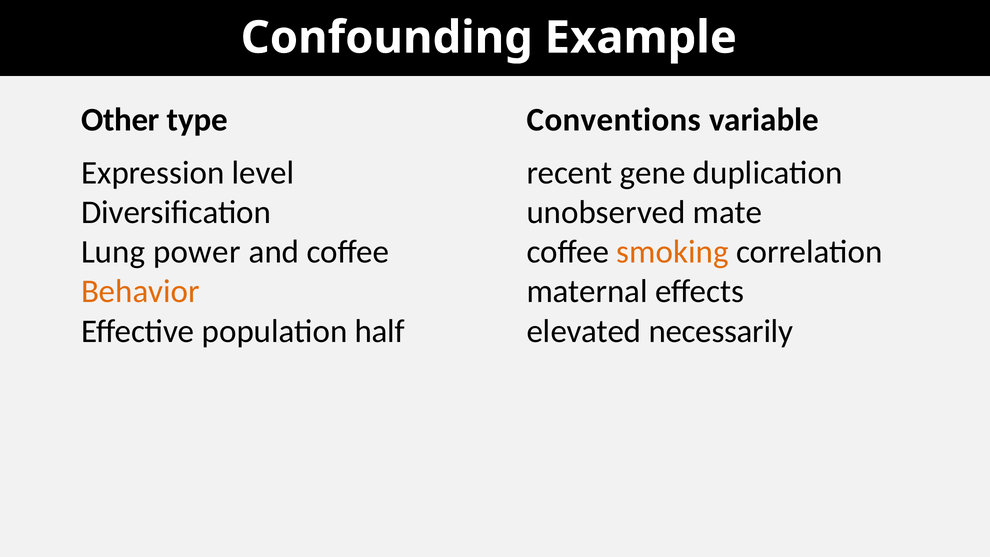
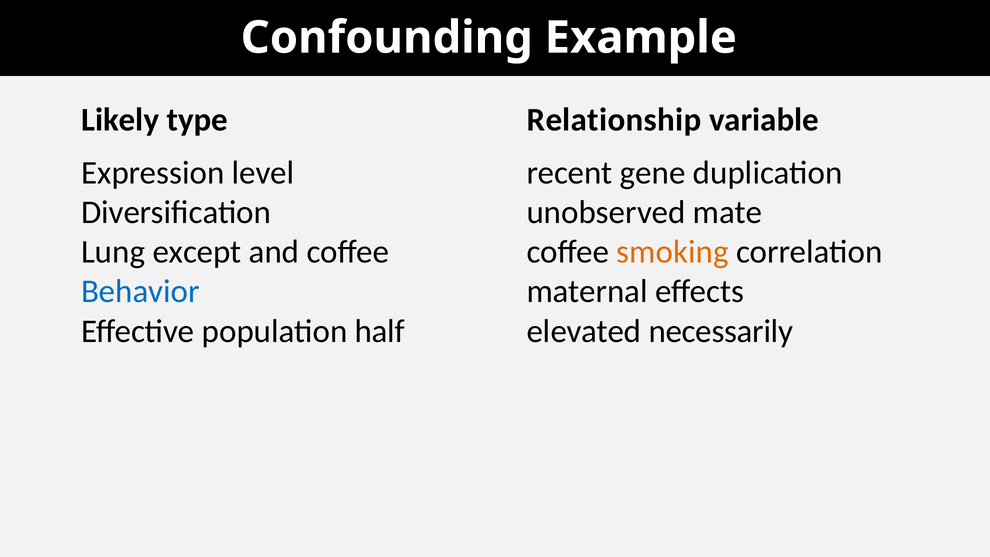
Other: Other -> Likely
Conventions: Conventions -> Relationship
power: power -> except
Behavior colour: orange -> blue
